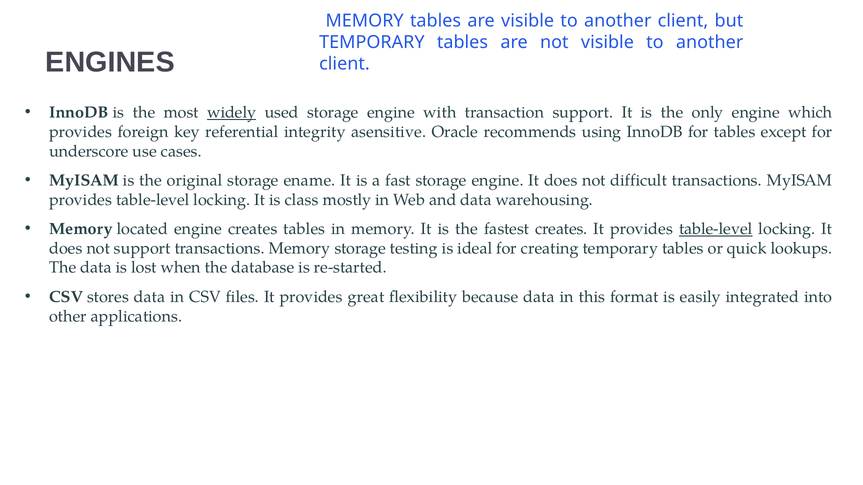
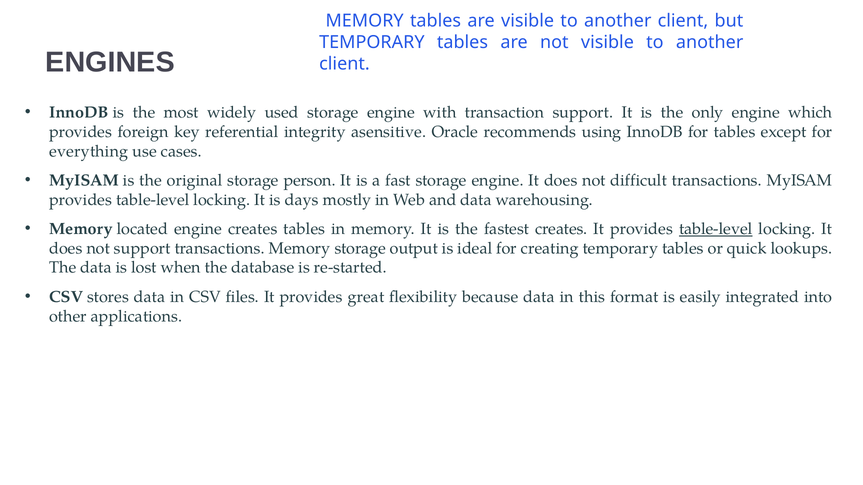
widely underline: present -> none
underscore: underscore -> everything
ename: ename -> person
class: class -> days
testing: testing -> output
